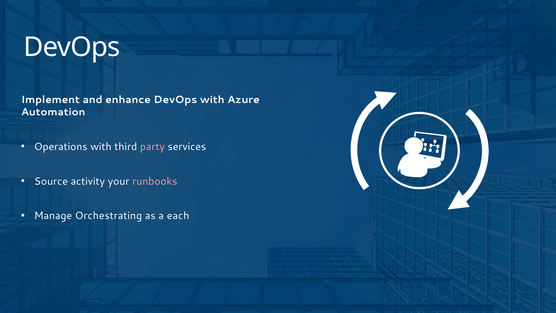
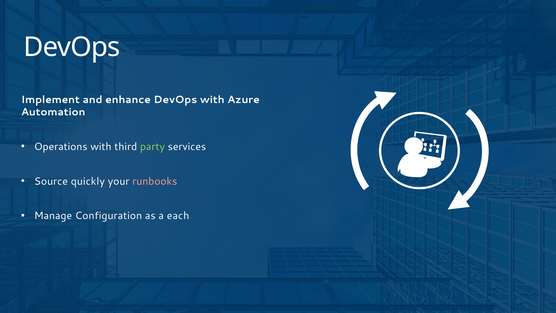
party colour: pink -> light green
activity: activity -> quickly
Orchestrating: Orchestrating -> Configuration
